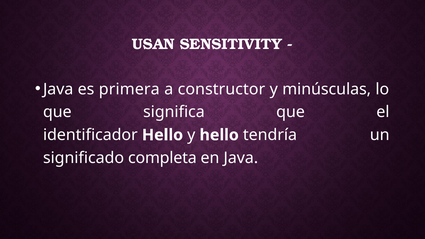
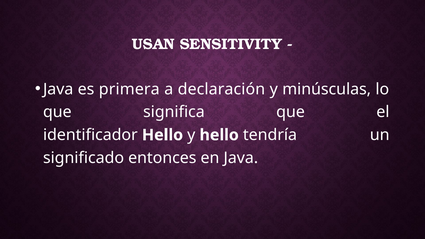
constructor: constructor -> declaración
completa: completa -> entonces
